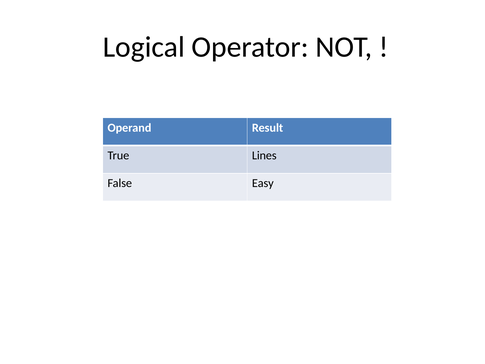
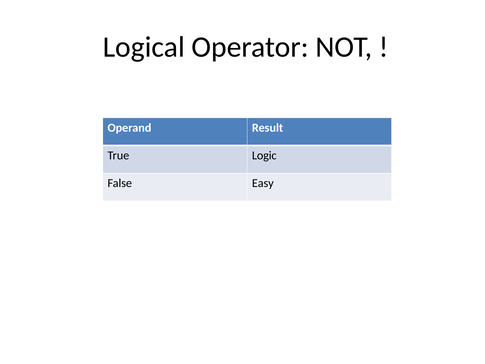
Lines: Lines -> Logic
